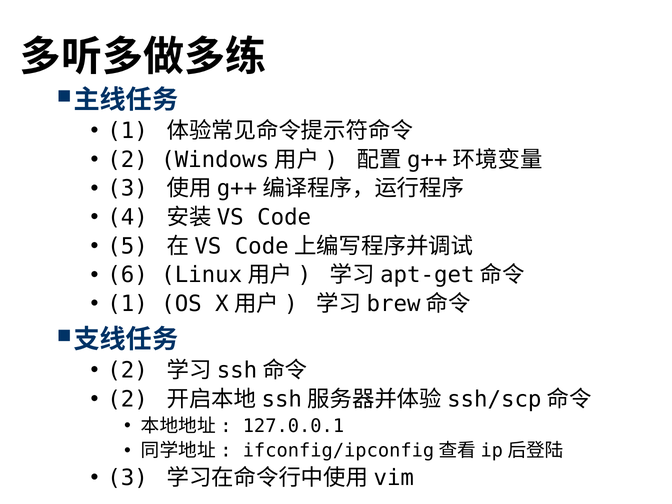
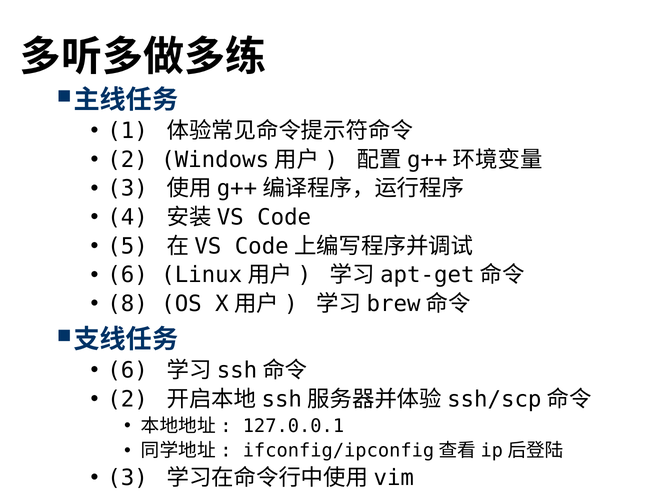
1 at (128, 304): 1 -> 8
2 at (128, 370): 2 -> 6
